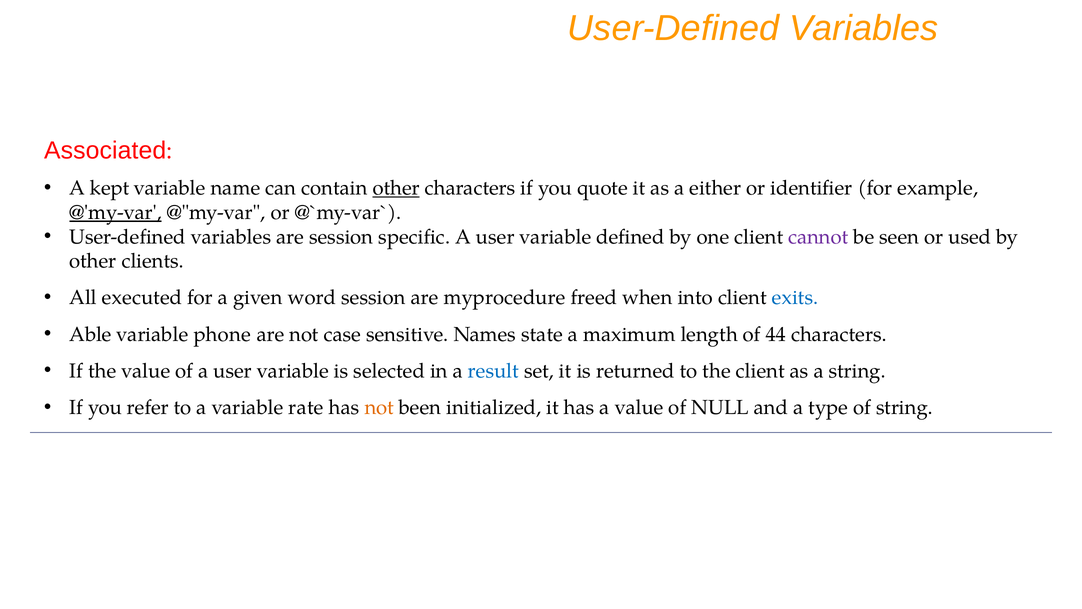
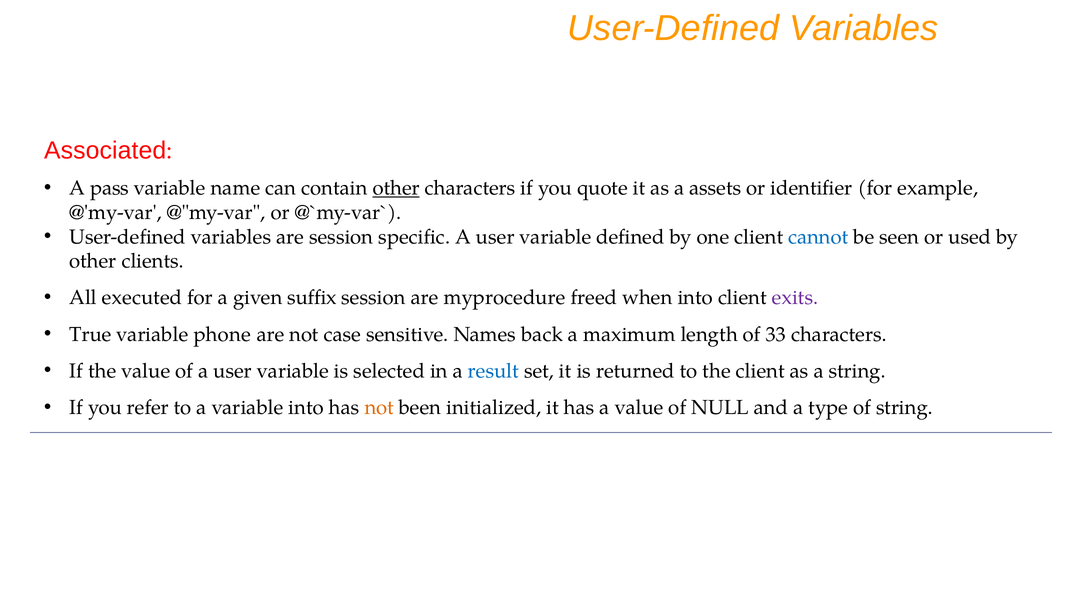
kept: kept -> pass
either: either -> assets
@'my-var underline: present -> none
cannot colour: purple -> blue
word: word -> suffix
exits colour: blue -> purple
Able: Able -> True
state: state -> back
44: 44 -> 33
variable rate: rate -> into
